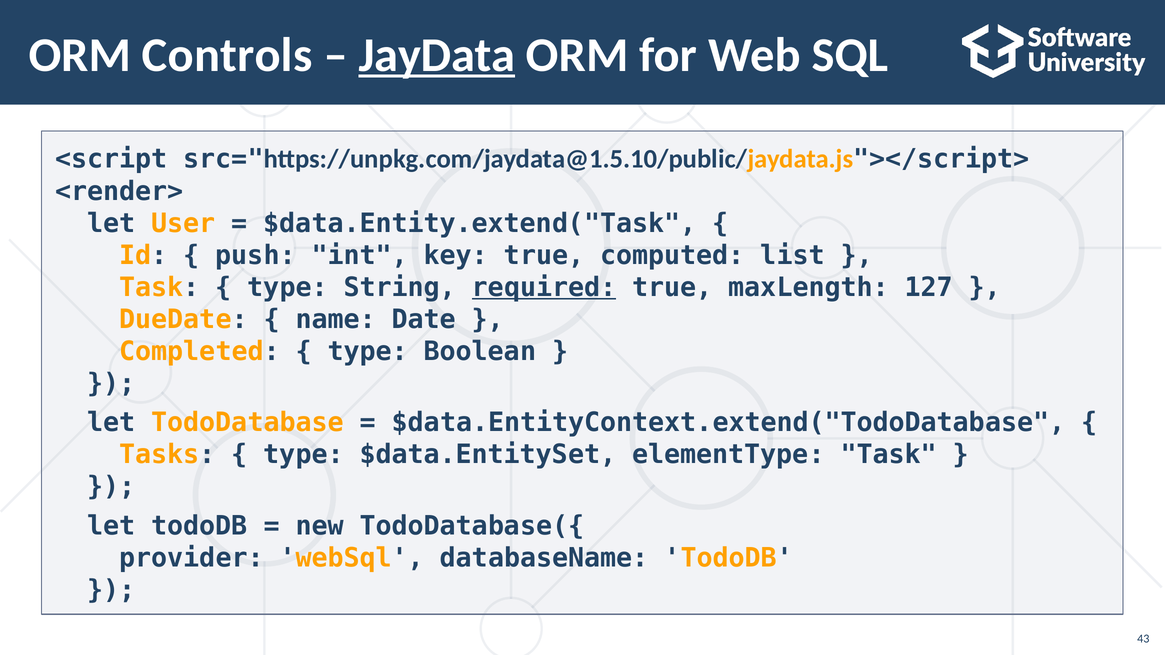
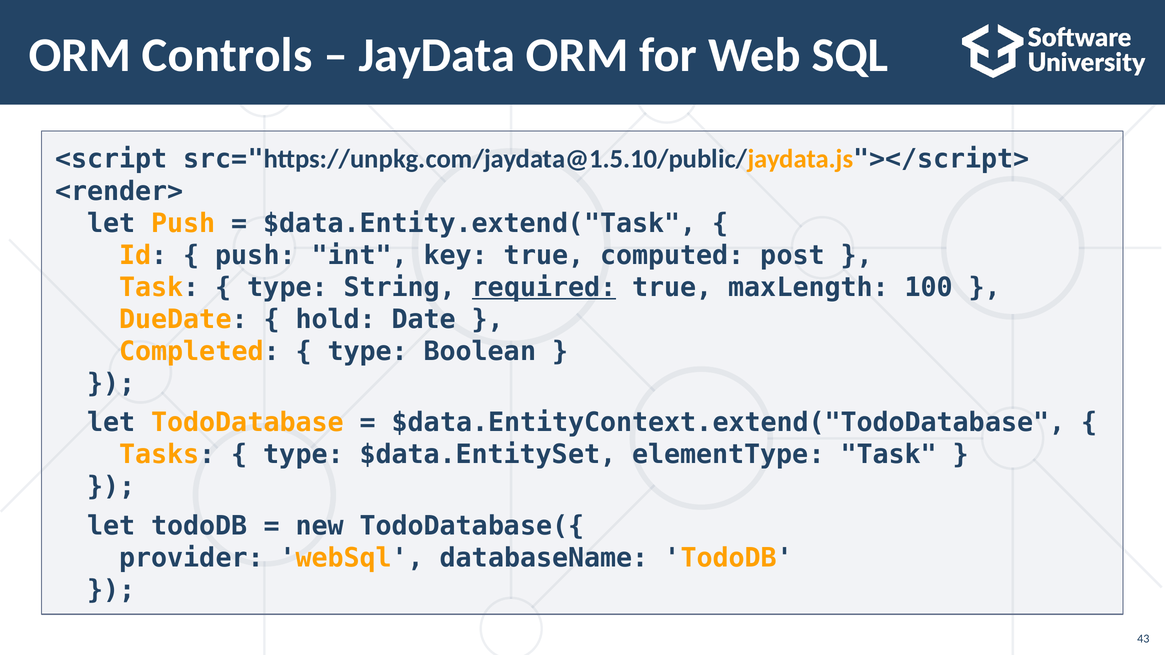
JayData underline: present -> none
let User: User -> Push
list: list -> post
127: 127 -> 100
name: name -> hold
